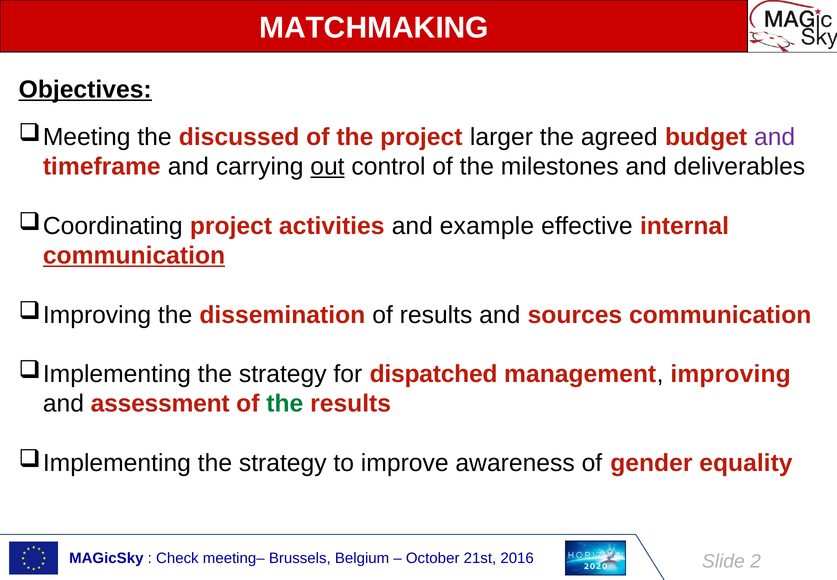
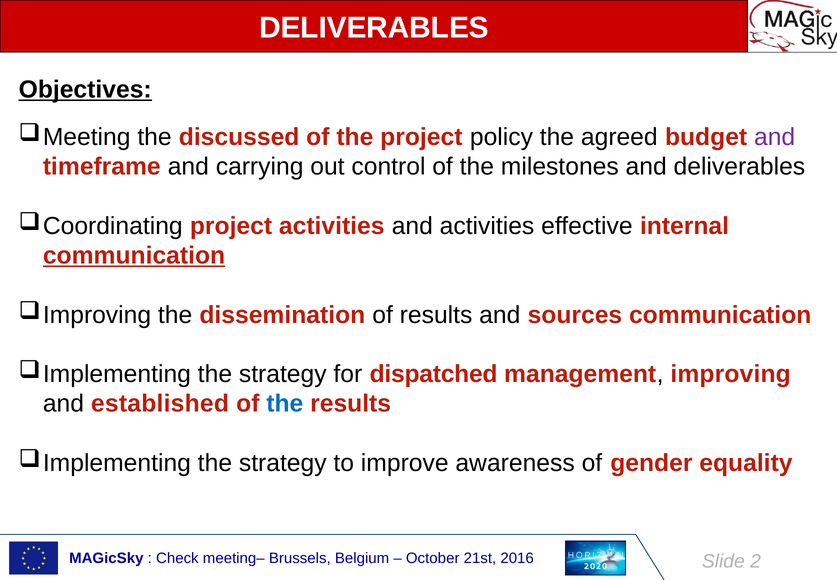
MATCHMAKING at (374, 28): MATCHMAKING -> DELIVERABLES
larger: larger -> policy
out underline: present -> none
and example: example -> activities
assessment: assessment -> established
the at (285, 403) colour: green -> blue
